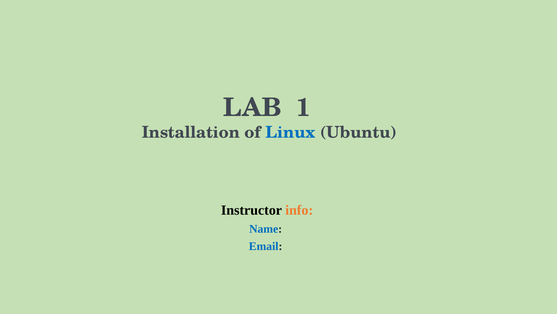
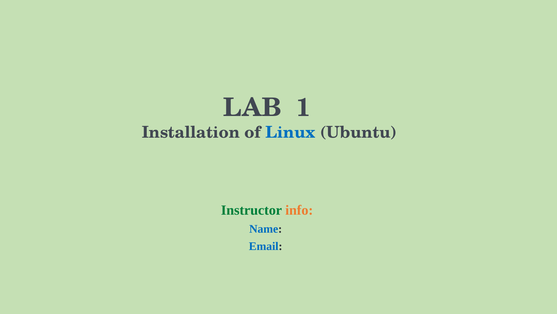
Instructor colour: black -> green
